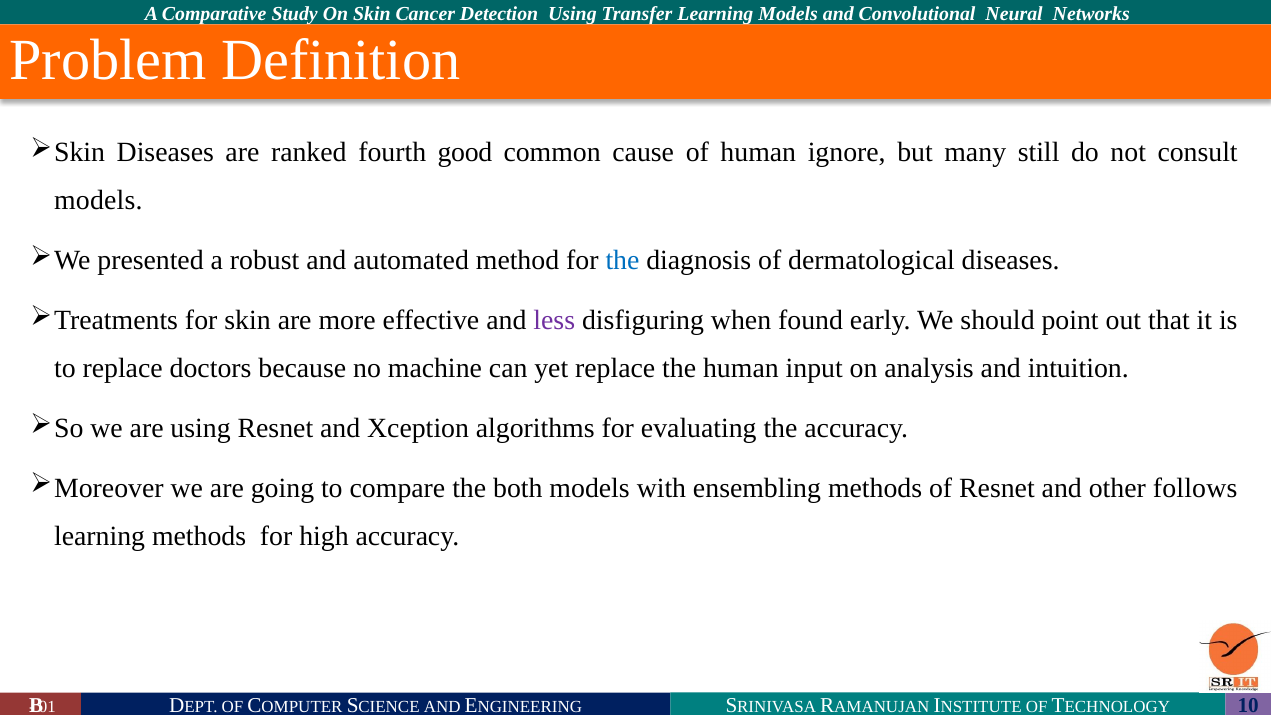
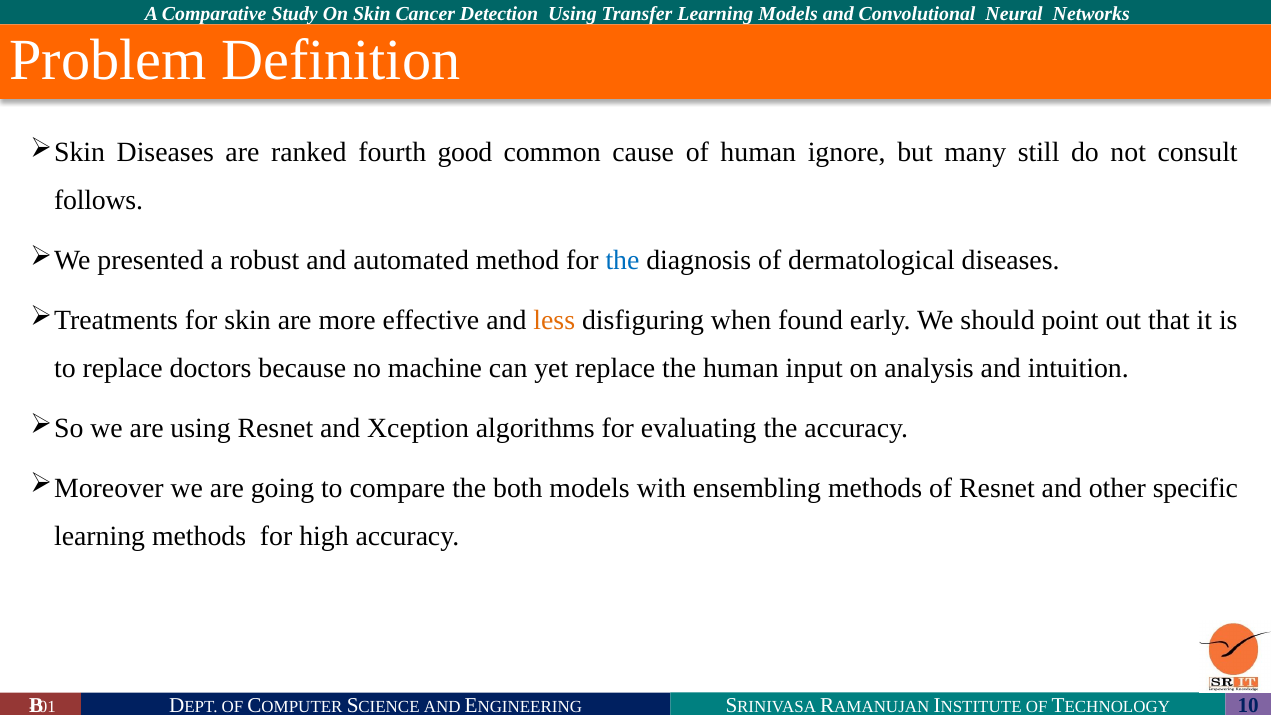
models at (98, 200): models -> follows
less colour: purple -> orange
follows: follows -> specific
